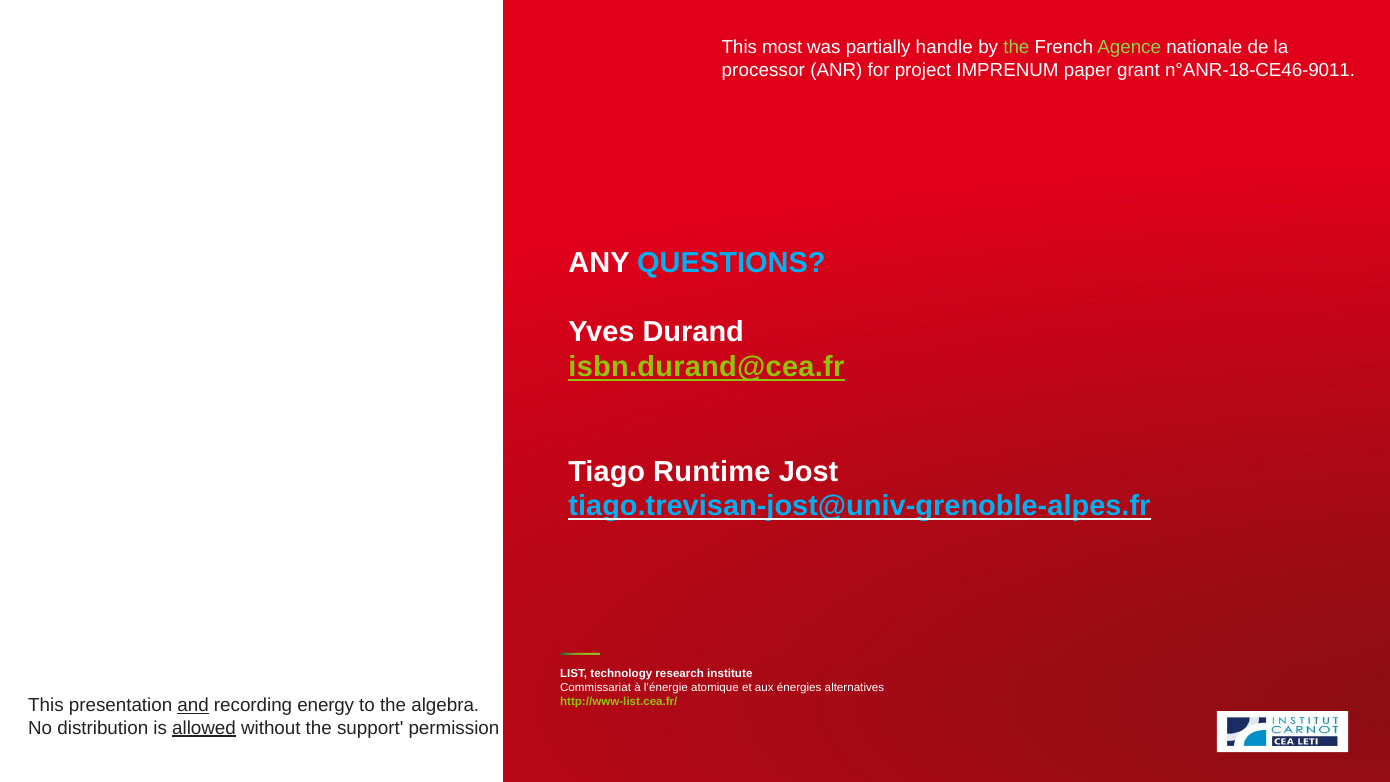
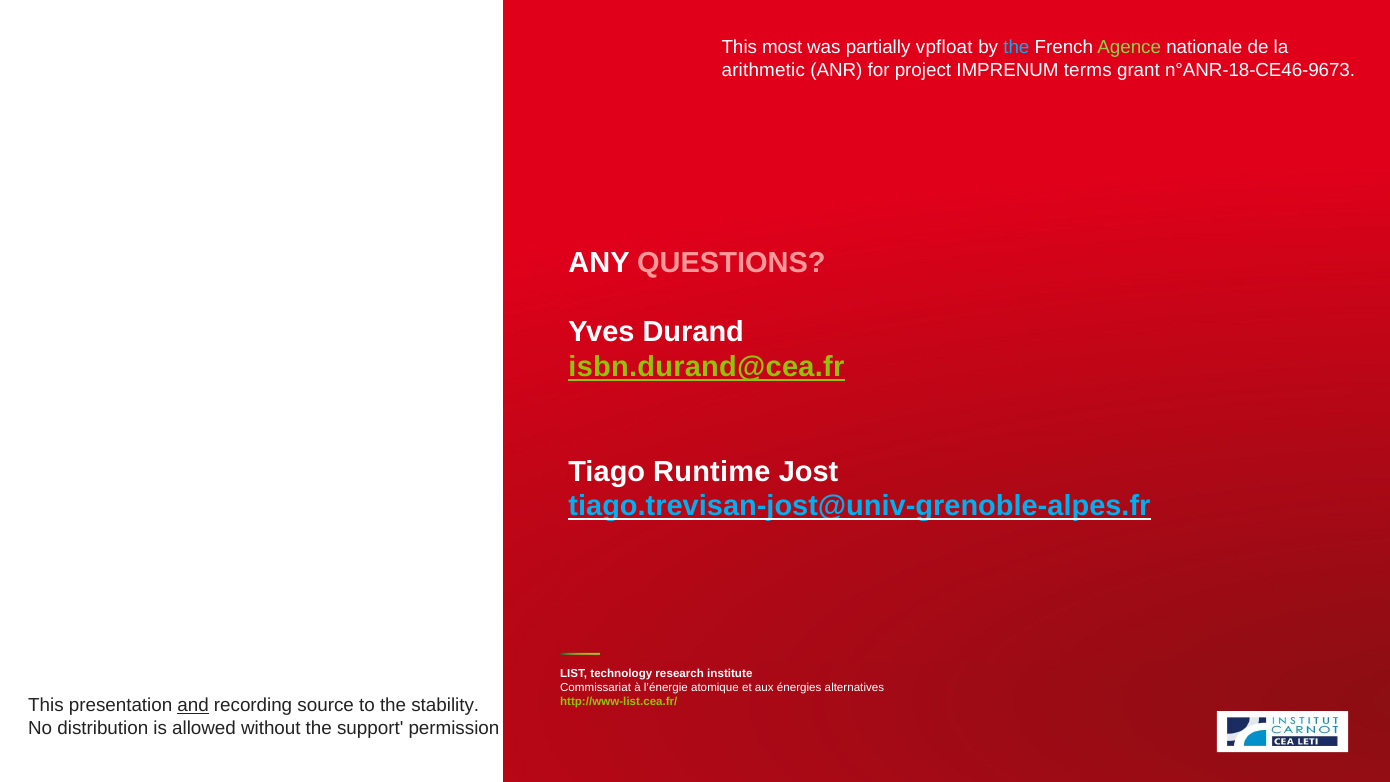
handle: handle -> vpfloat
the at (1016, 47) colour: light green -> light blue
processor: processor -> arithmetic
paper: paper -> terms
n°ANR-18-CE46-9011: n°ANR-18-CE46-9011 -> n°ANR-18-CE46-9673
QUESTIONS colour: light blue -> pink
energy: energy -> source
algebra: algebra -> stability
allowed underline: present -> none
